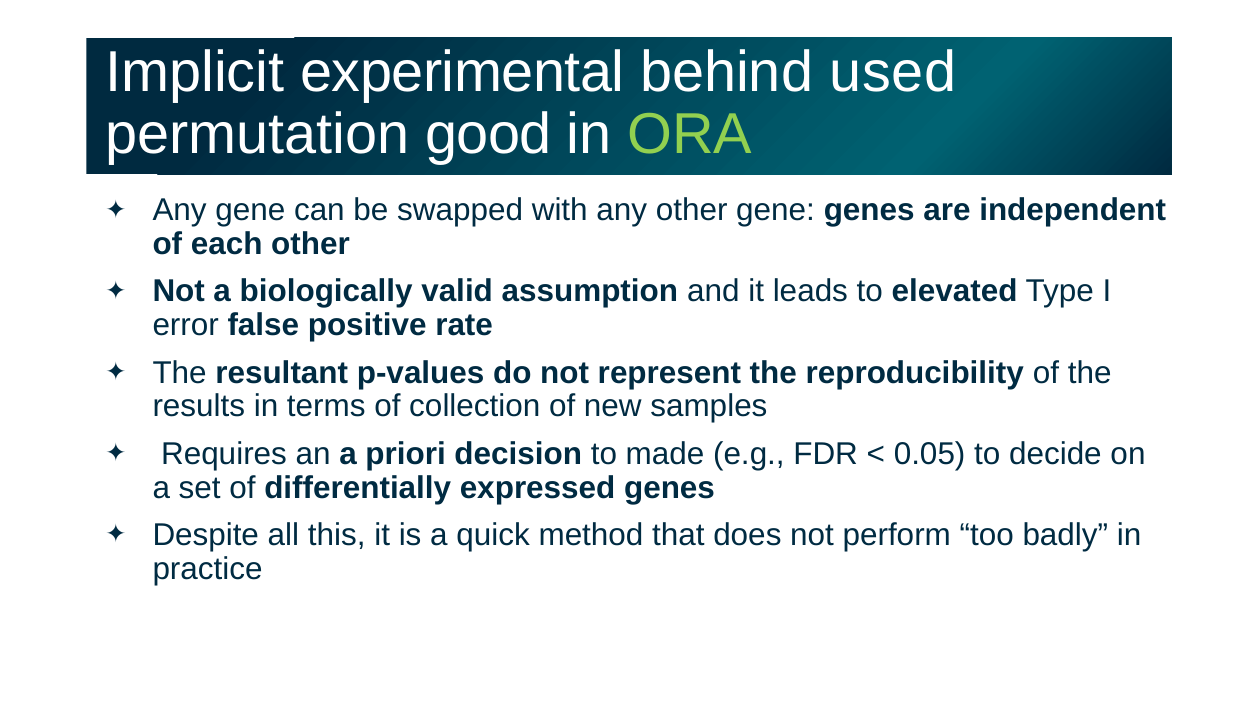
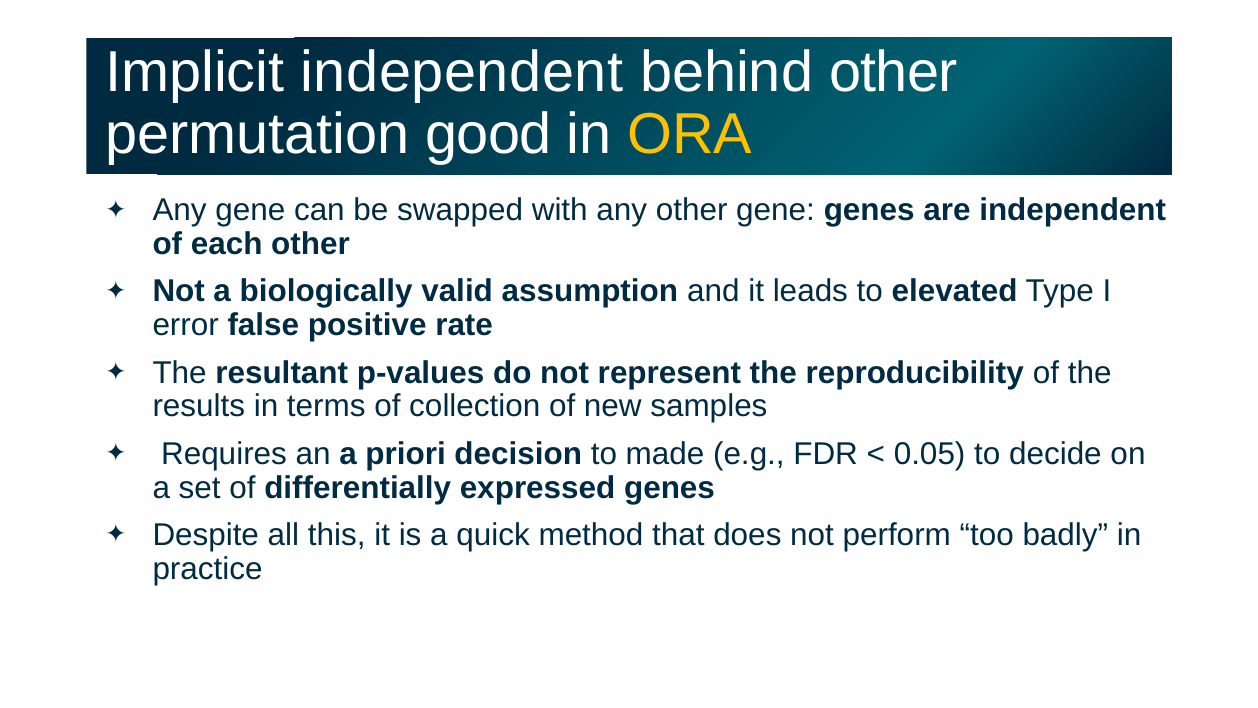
Implicit experimental: experimental -> independent
behind used: used -> other
ORA colour: light green -> yellow
